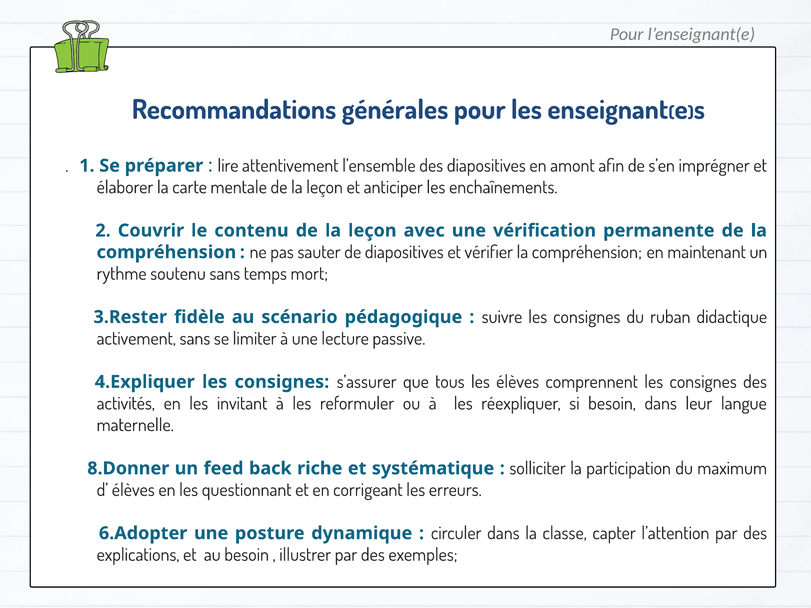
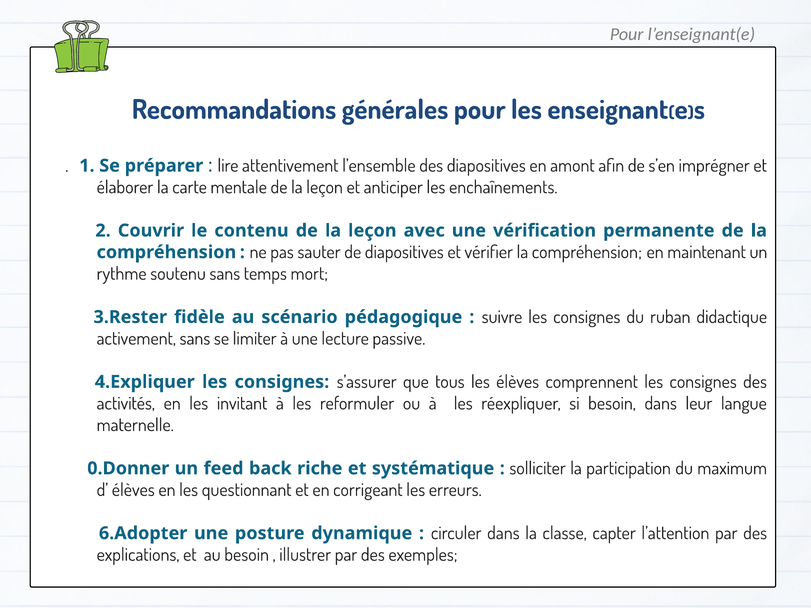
8.Donner: 8.Donner -> 0.Donner
